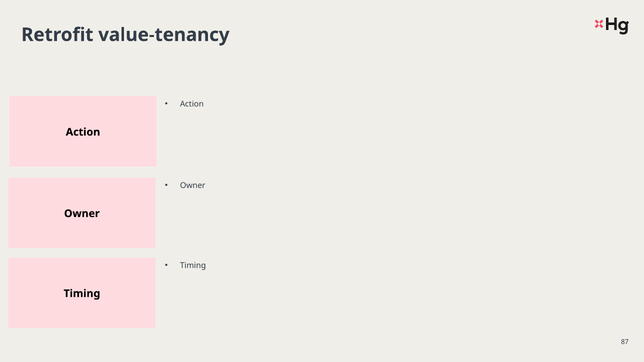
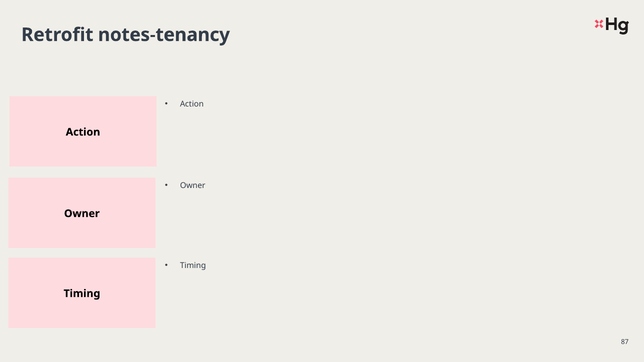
value-tenancy: value-tenancy -> notes-tenancy
